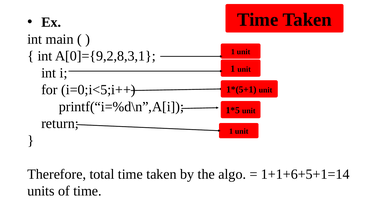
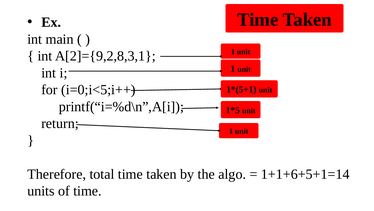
A[0]={9,2,8,3,1: A[0]={9,2,8,3,1 -> A[2]={9,2,8,3,1
